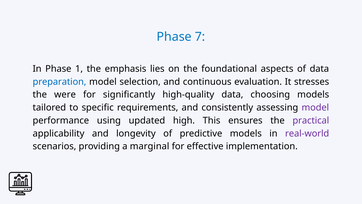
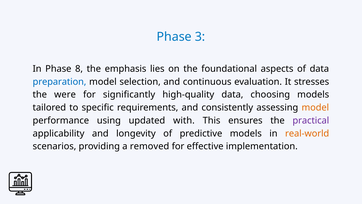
7: 7 -> 3
1: 1 -> 8
model at (315, 107) colour: purple -> orange
high: high -> with
real-world colour: purple -> orange
marginal: marginal -> removed
